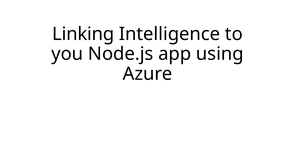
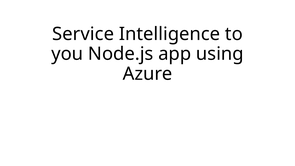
Linking: Linking -> Service
